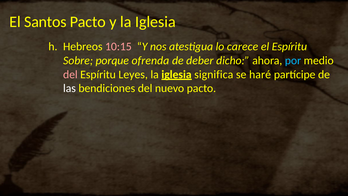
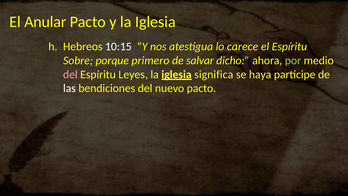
Santos: Santos -> Anular
10:15 colour: pink -> white
ofrenda: ofrenda -> primero
deber: deber -> salvar
por colour: light blue -> light green
haré: haré -> haya
